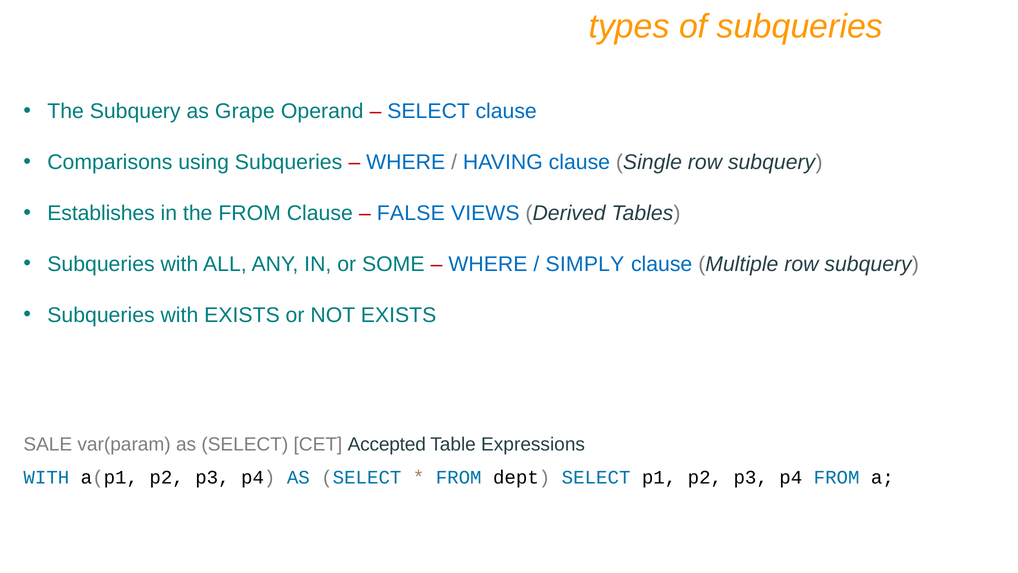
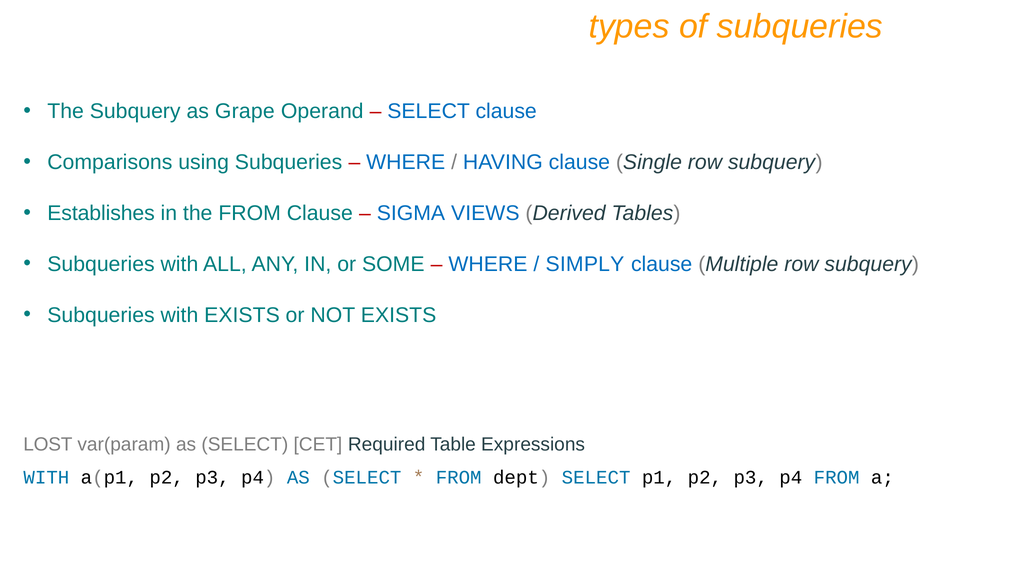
FALSE: FALSE -> SIGMA
SALE: SALE -> LOST
Accepted: Accepted -> Required
